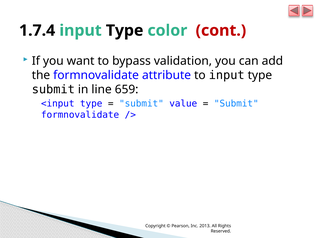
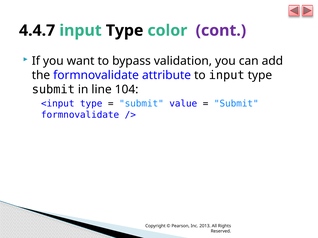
1.7.4: 1.7.4 -> 4.4.7
cont colour: red -> purple
659: 659 -> 104
